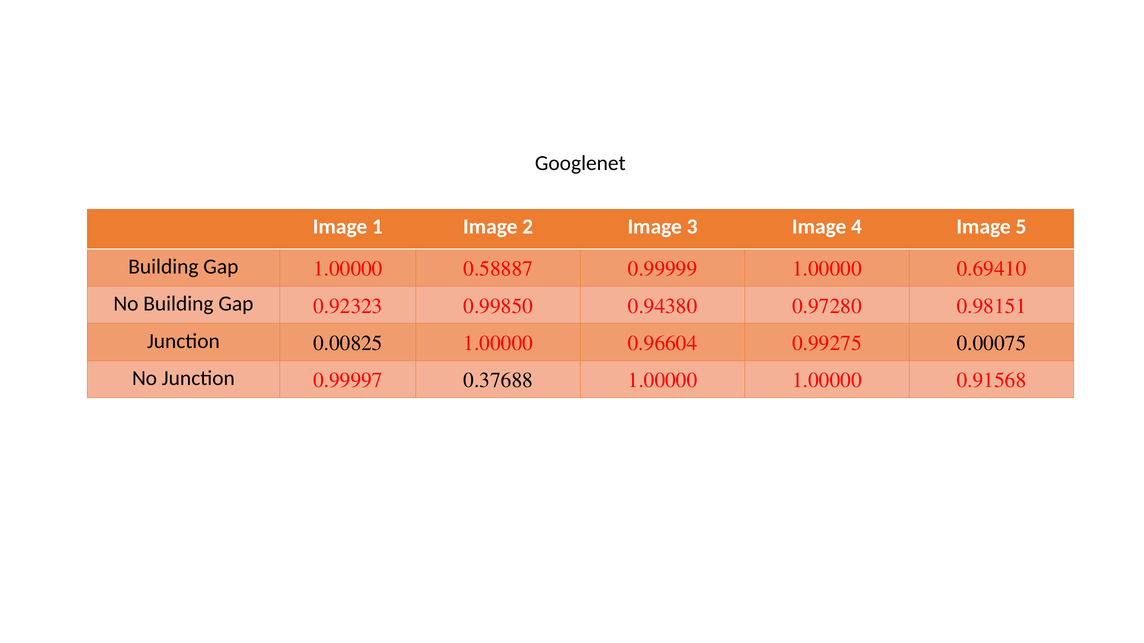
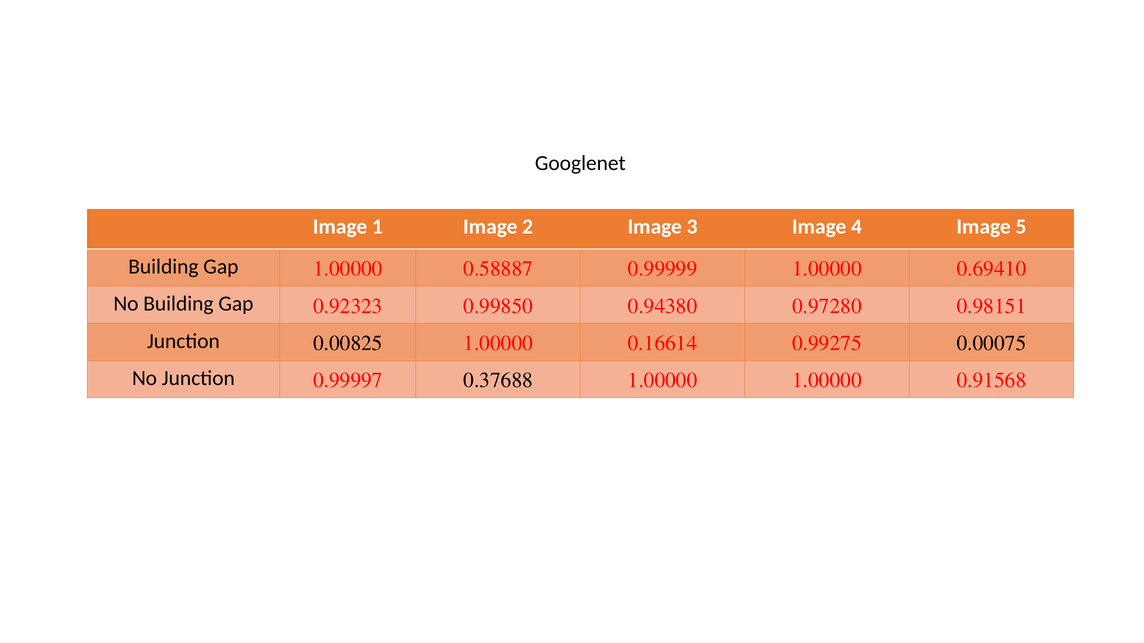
0.96604: 0.96604 -> 0.16614
